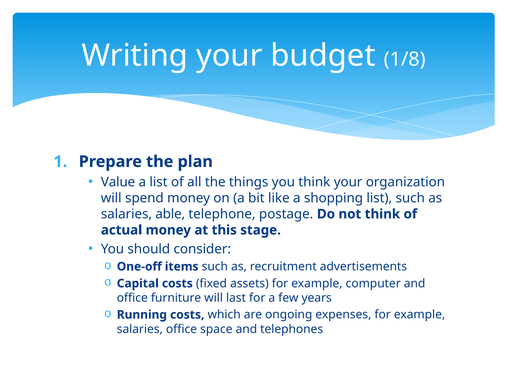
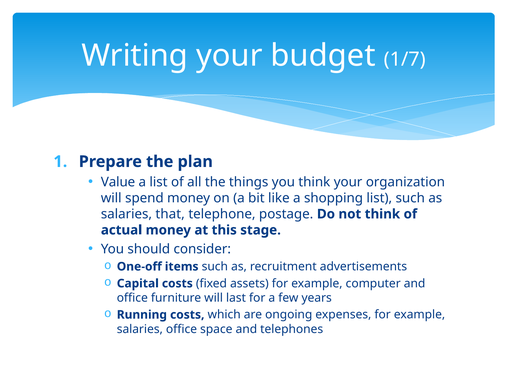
1/8: 1/8 -> 1/7
able: able -> that
